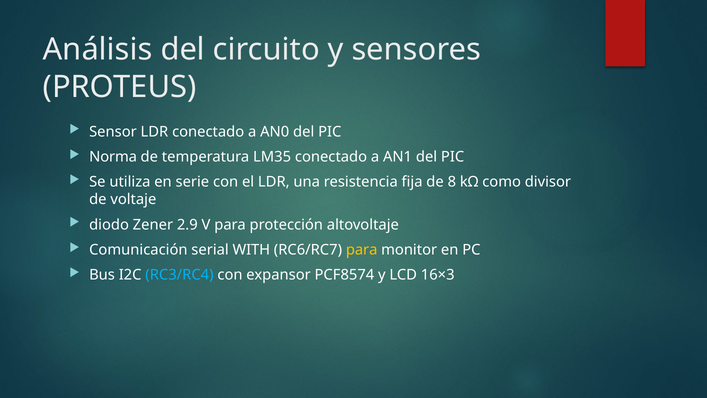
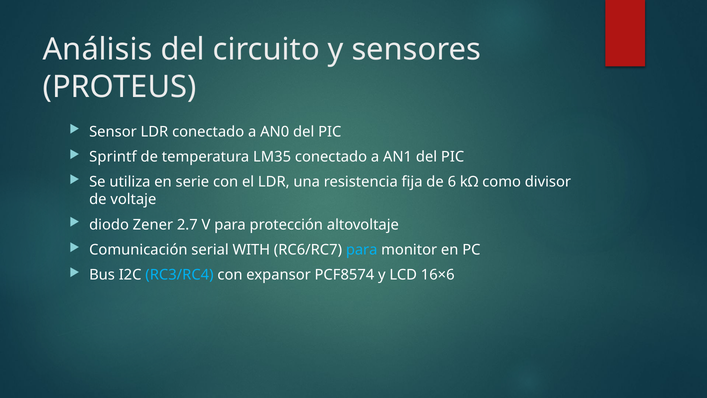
Norma: Norma -> Sprintf
8: 8 -> 6
2.9: 2.9 -> 2.7
para at (362, 250) colour: yellow -> light blue
16×3: 16×3 -> 16×6
